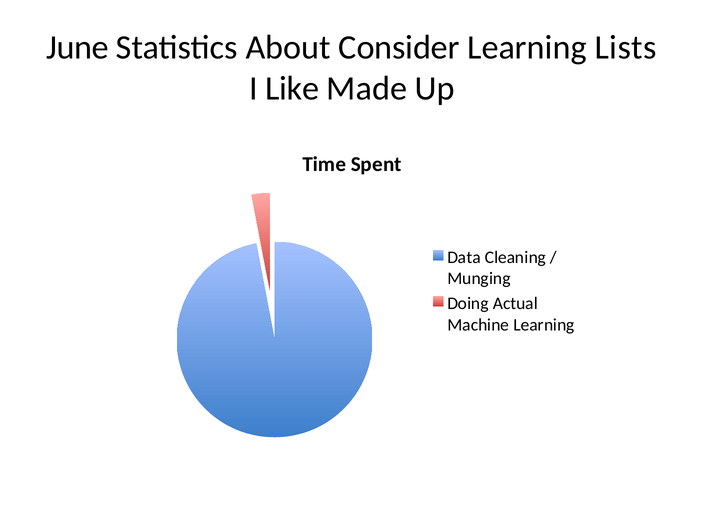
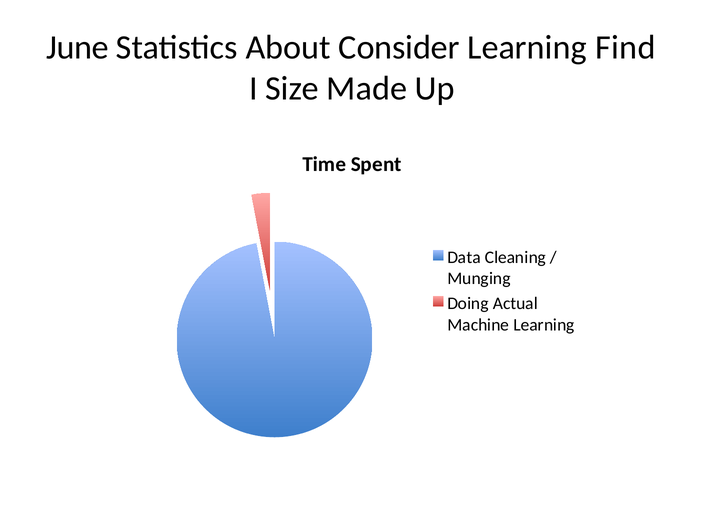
Lists: Lists -> Find
Like: Like -> Size
